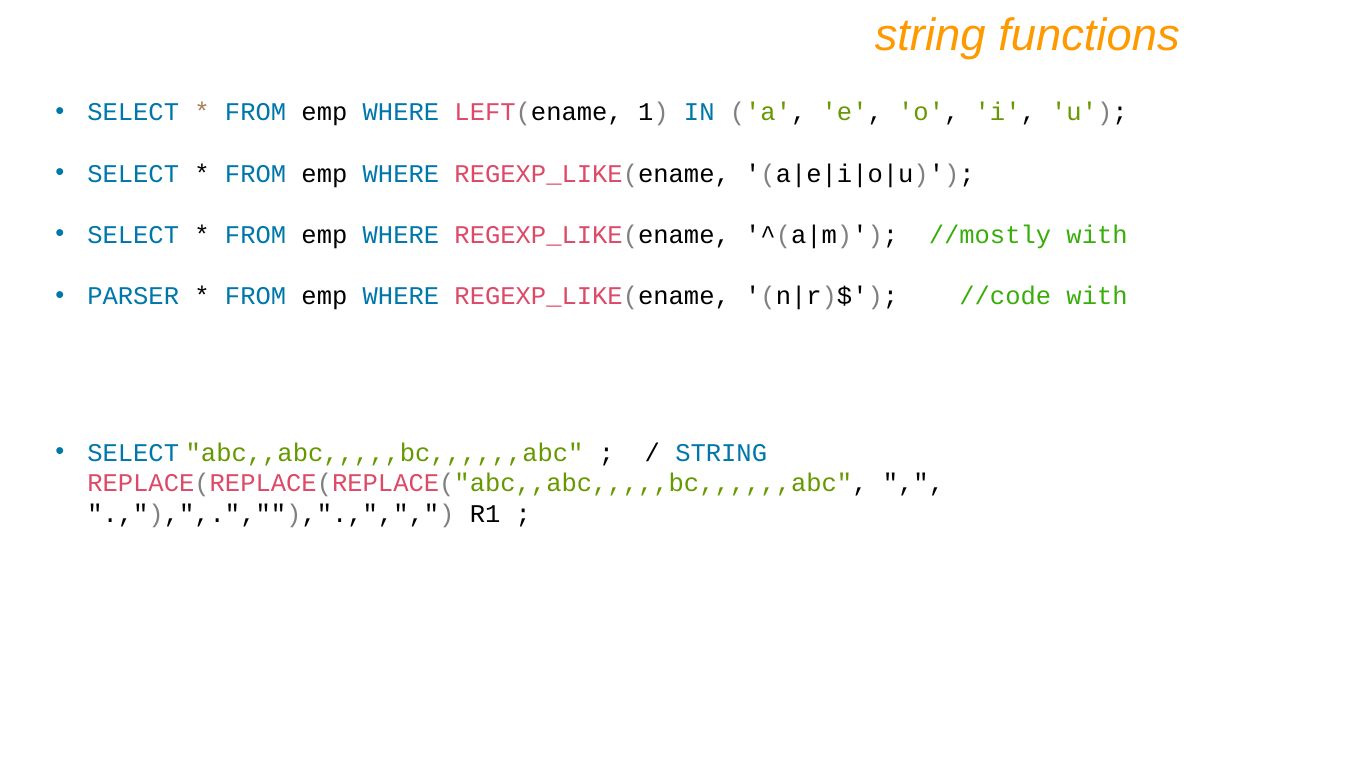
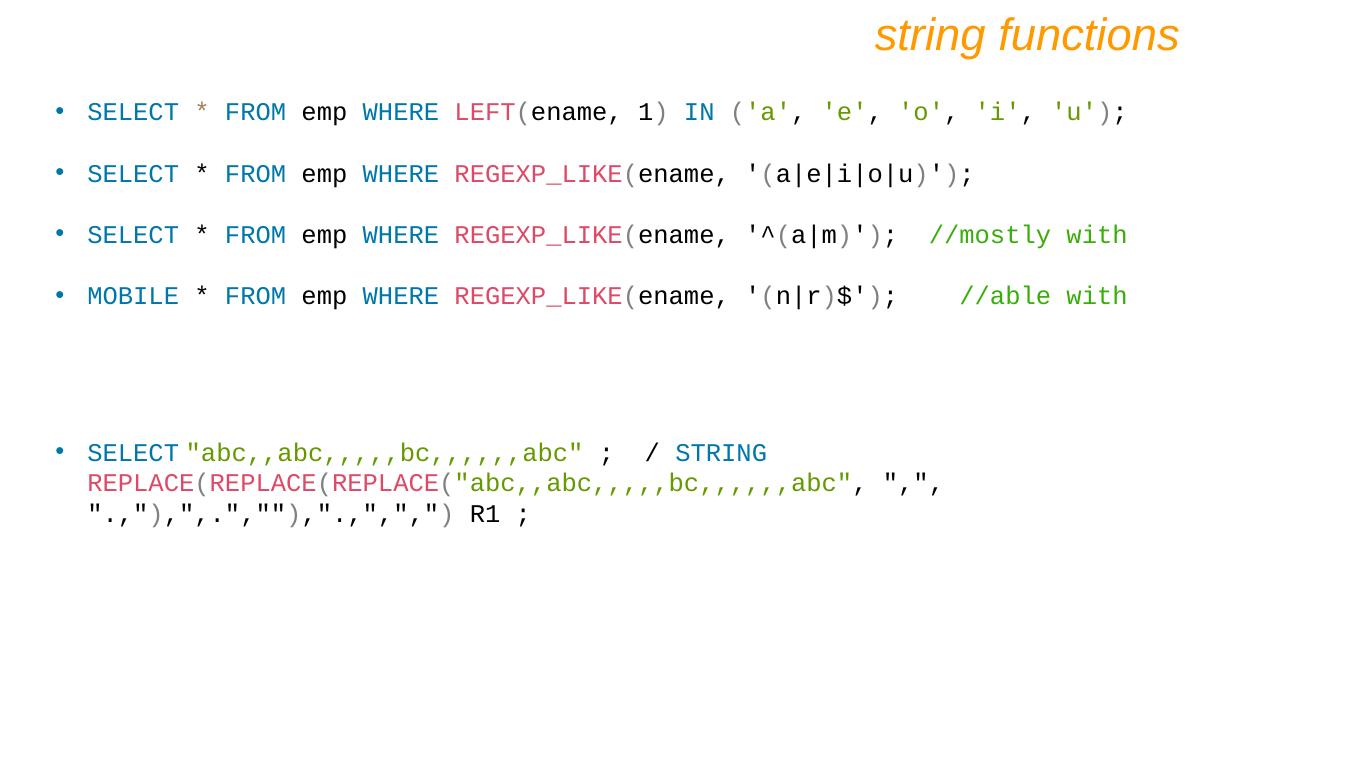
PARSER: PARSER -> MOBILE
//code: //code -> //able
